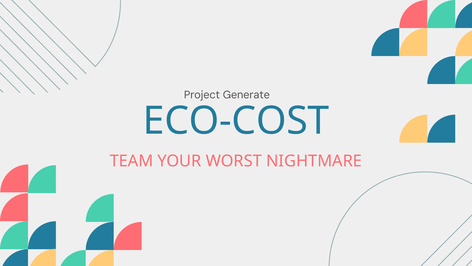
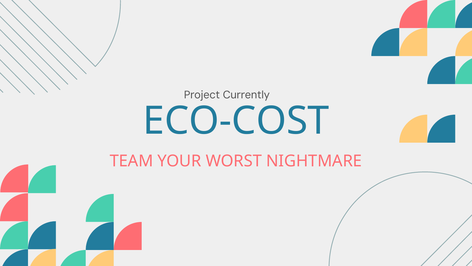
Generate: Generate -> Currently
